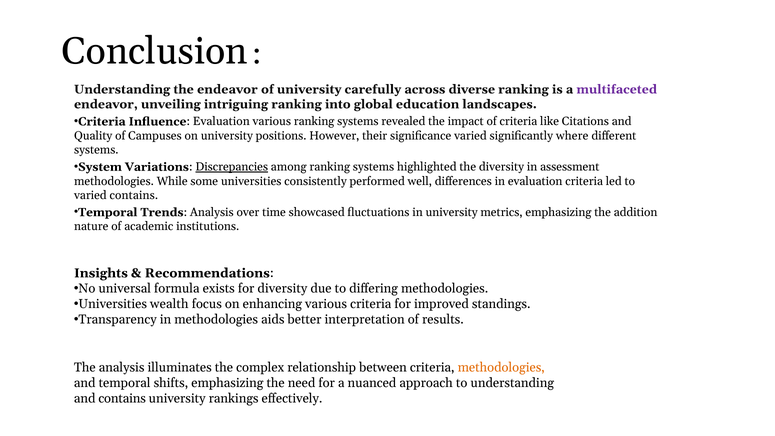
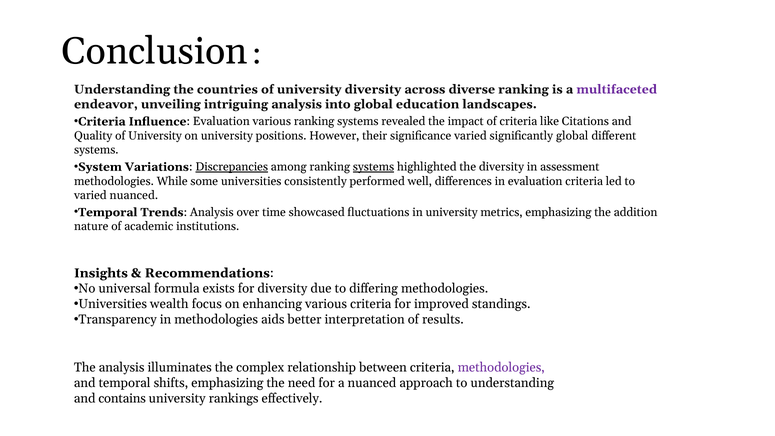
the endeavor: endeavor -> countries
university carefully: carefully -> diversity
intriguing ranking: ranking -> analysis
Quality of Campuses: Campuses -> University
significantly where: where -> global
systems at (374, 167) underline: none -> present
varied contains: contains -> nuanced
methodologies at (501, 367) colour: orange -> purple
